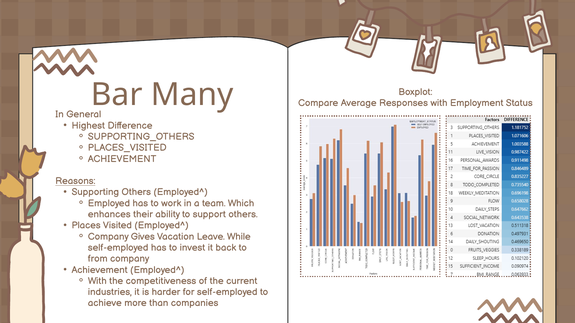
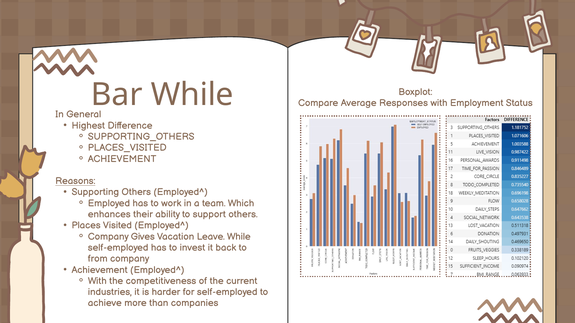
Bar Many: Many -> While
